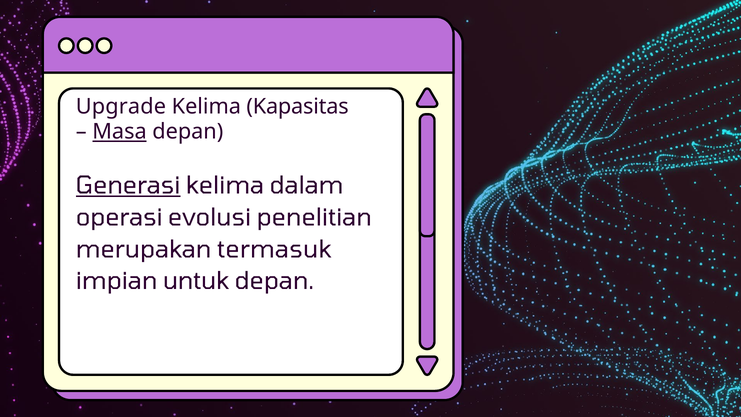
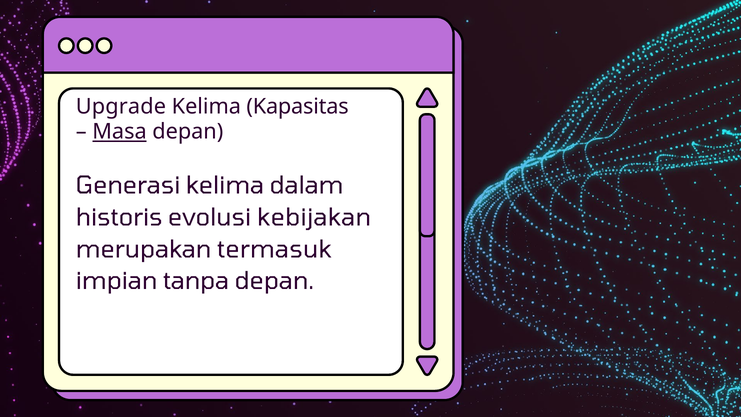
Generasi underline: present -> none
operasi: operasi -> historis
penelitian: penelitian -> kebijakan
untuk: untuk -> tanpa
